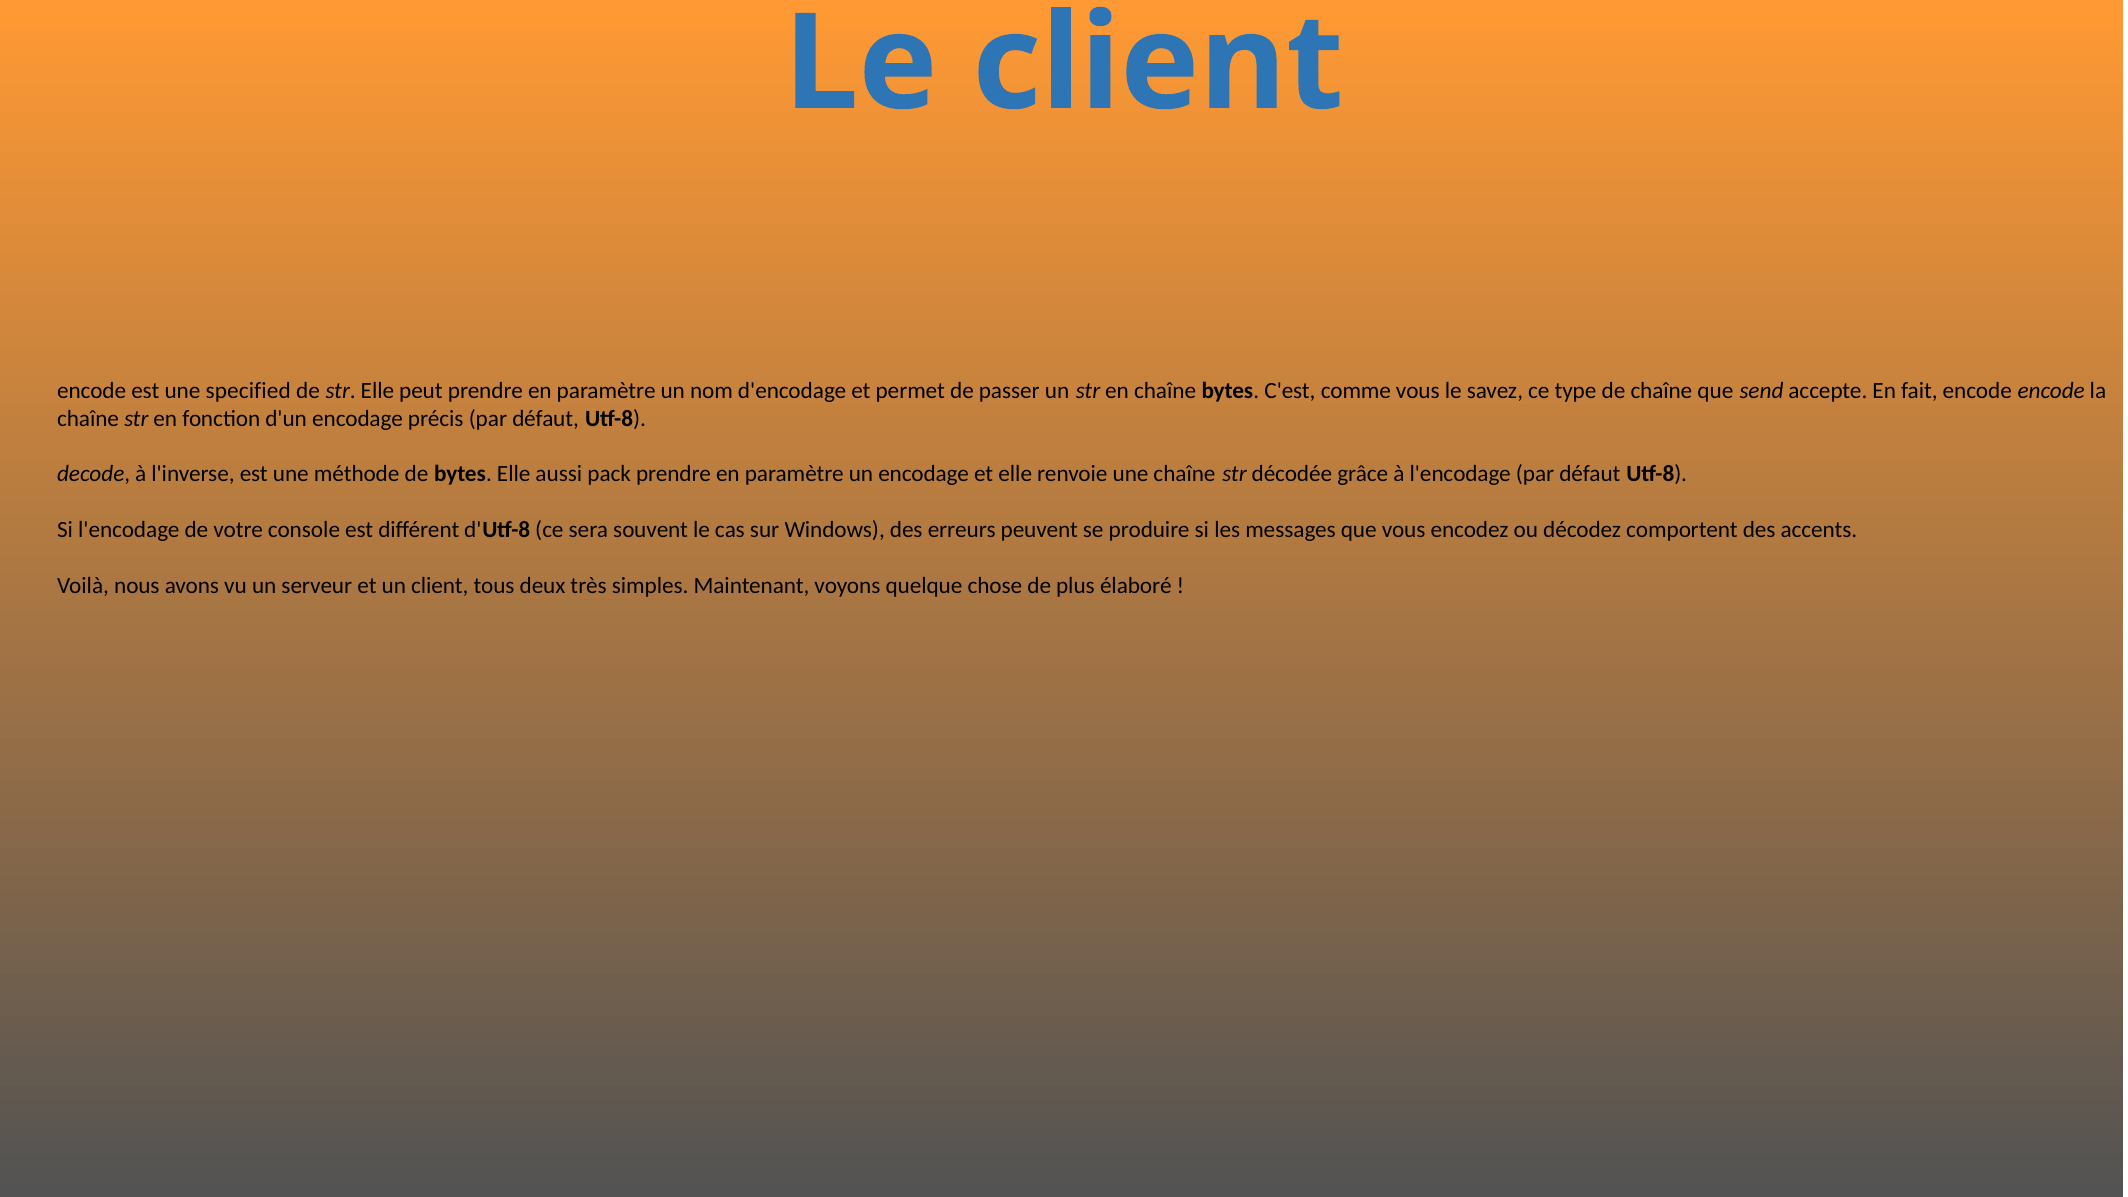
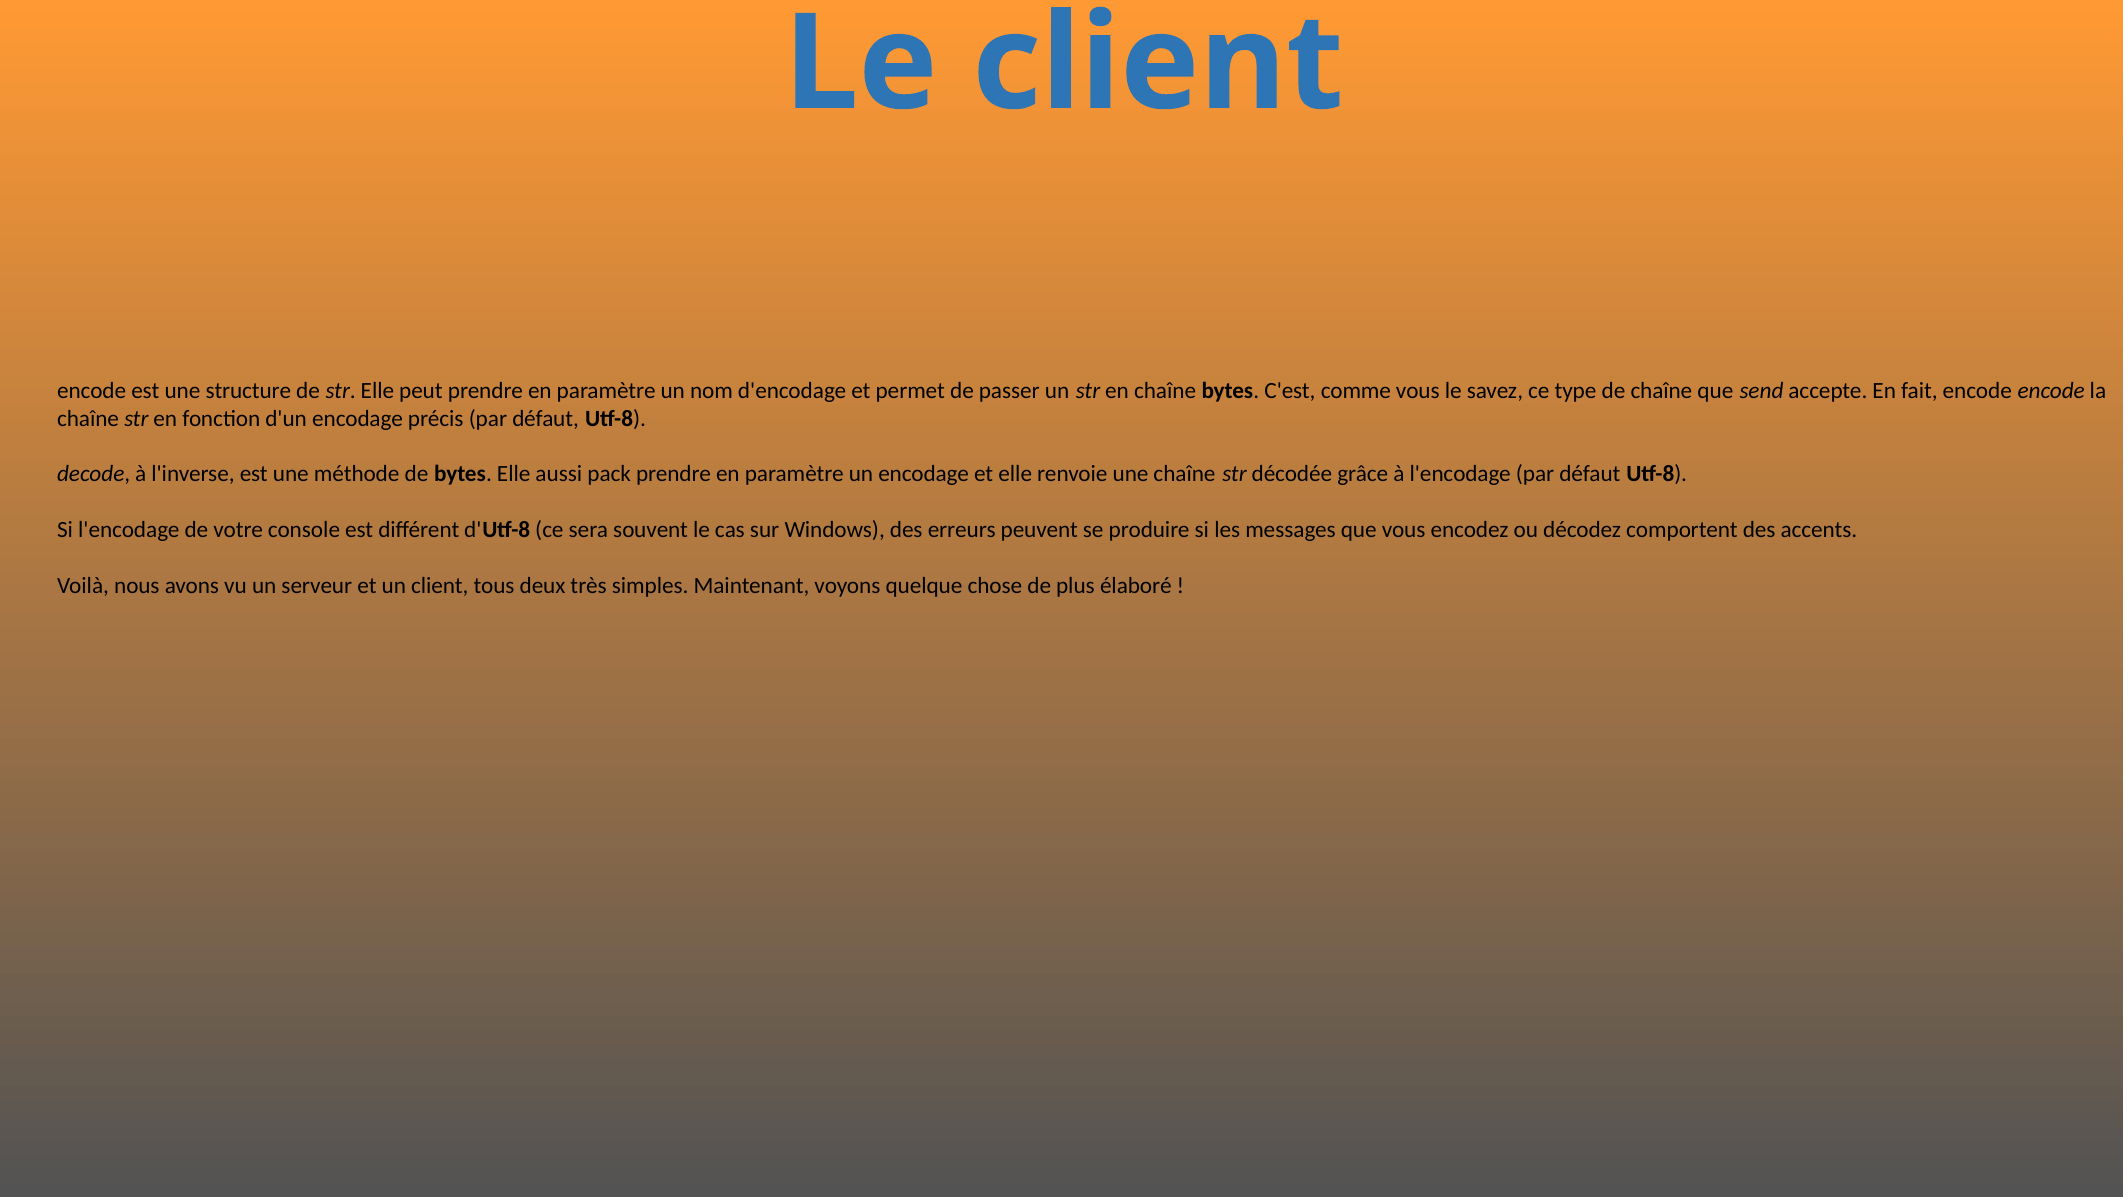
specified: specified -> structure
